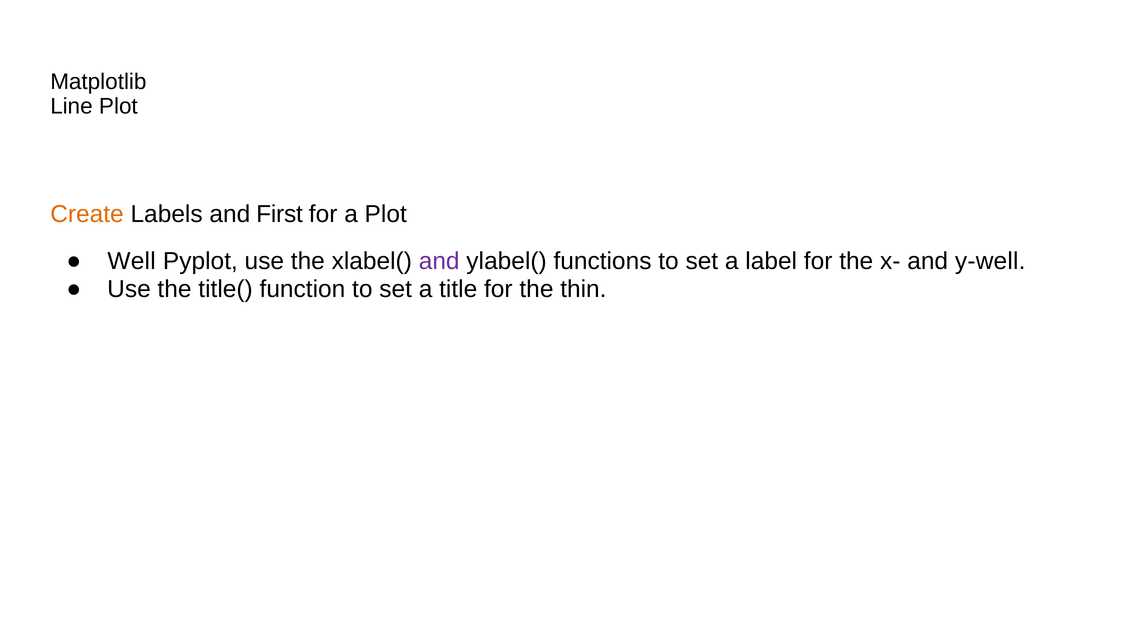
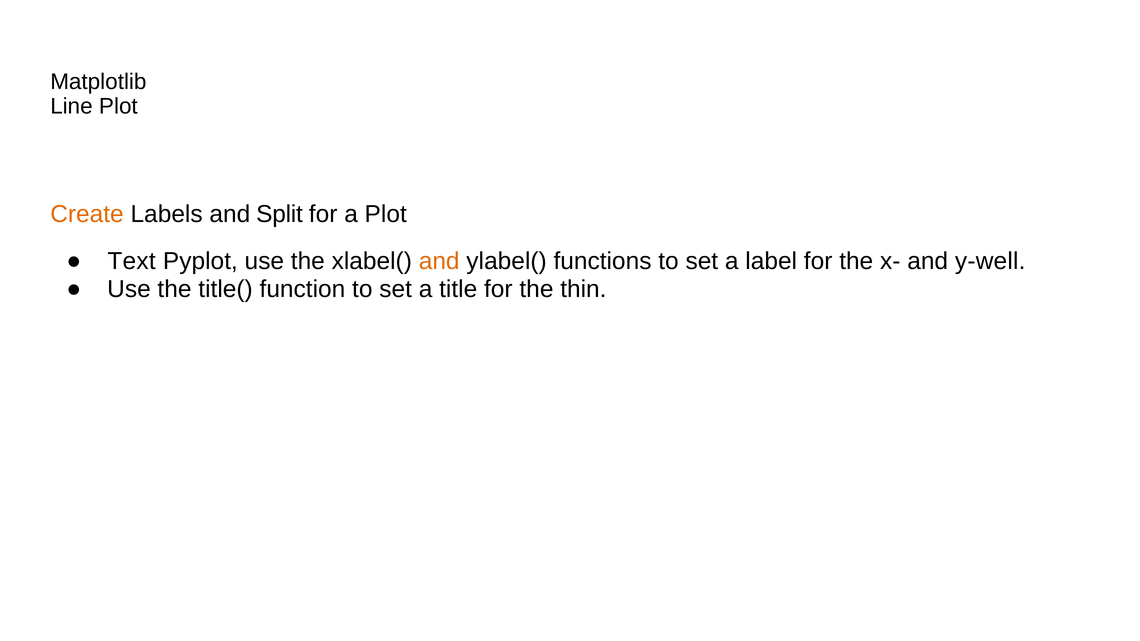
First: First -> Split
Well: Well -> Text
and at (439, 261) colour: purple -> orange
